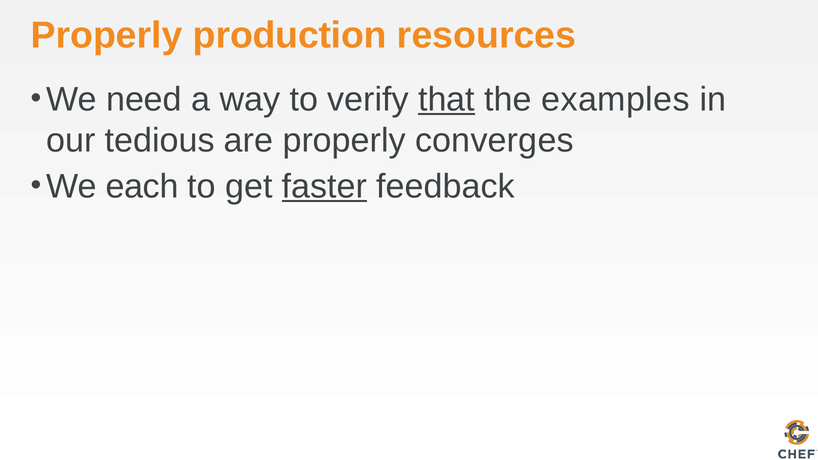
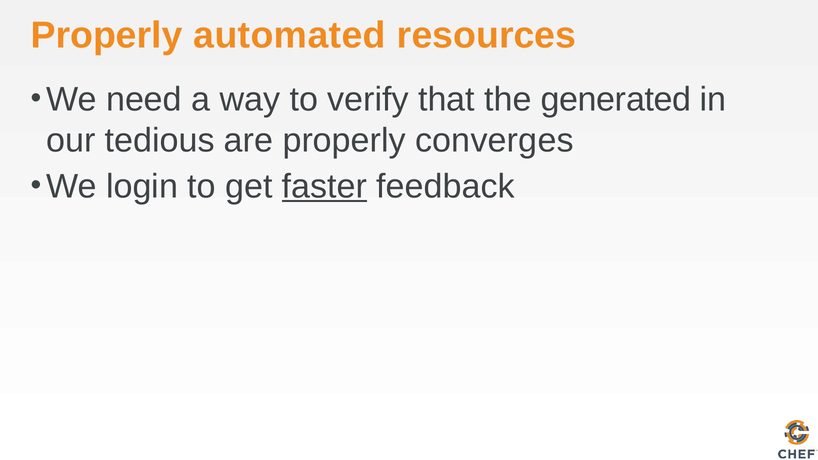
production: production -> automated
that underline: present -> none
examples: examples -> generated
each: each -> login
